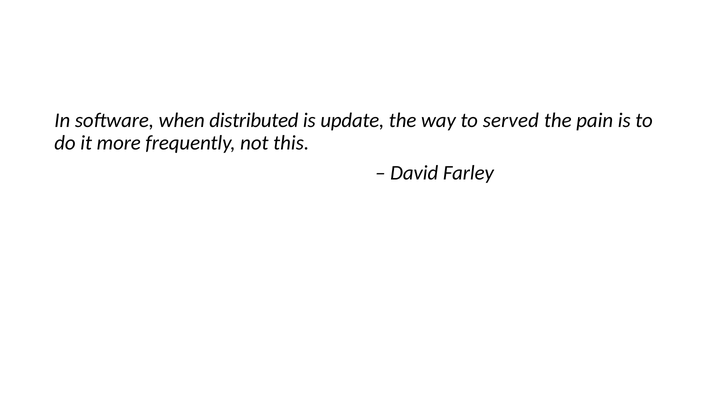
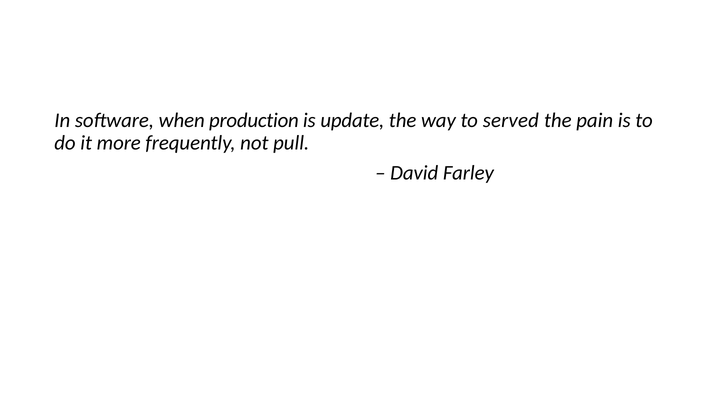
distributed: distributed -> production
this: this -> pull
